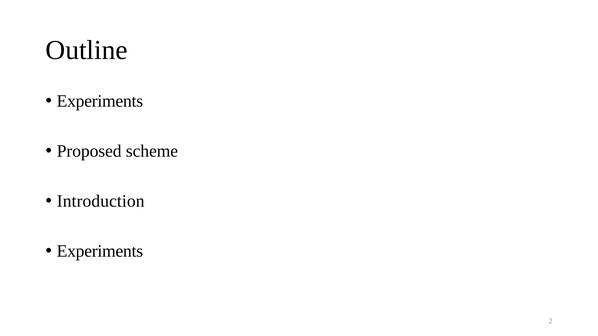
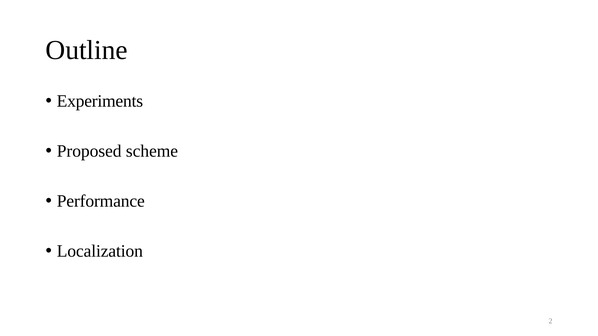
Introduction: Introduction -> Performance
Experiments at (100, 251): Experiments -> Localization
